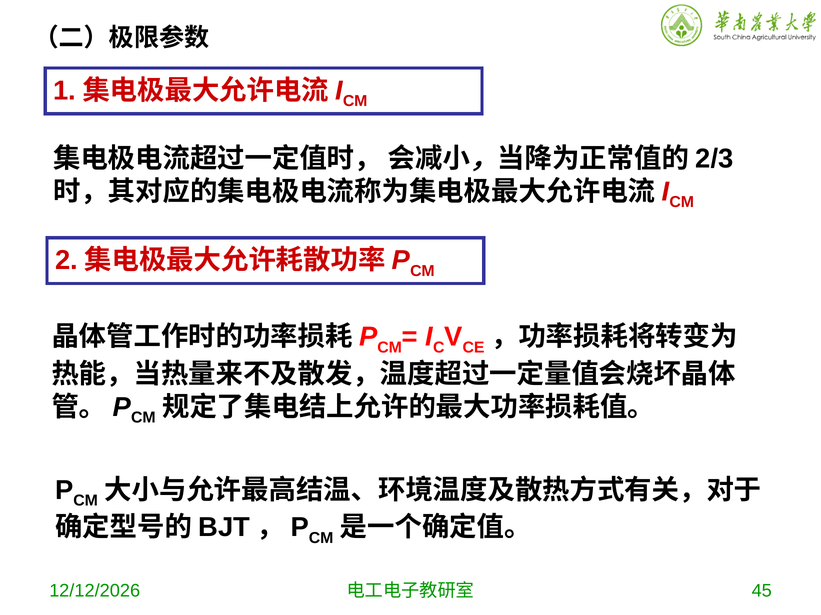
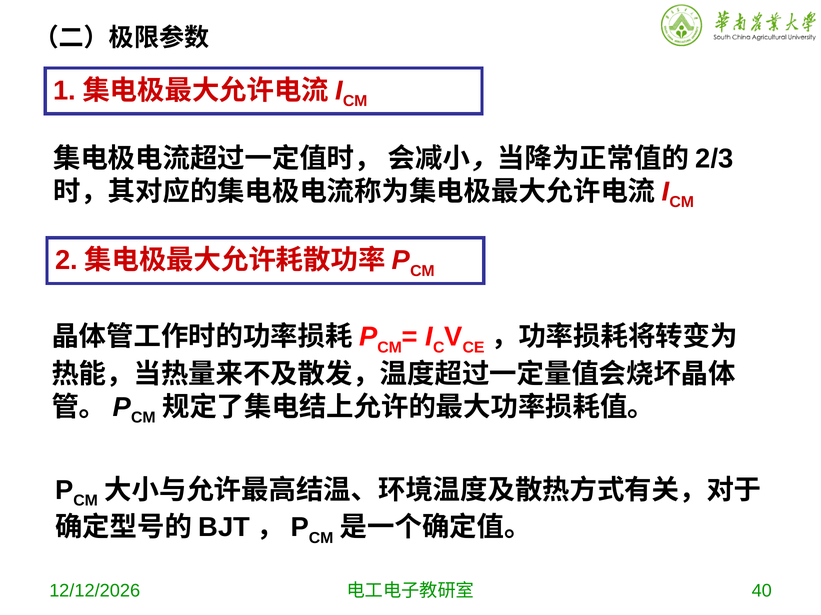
45: 45 -> 40
